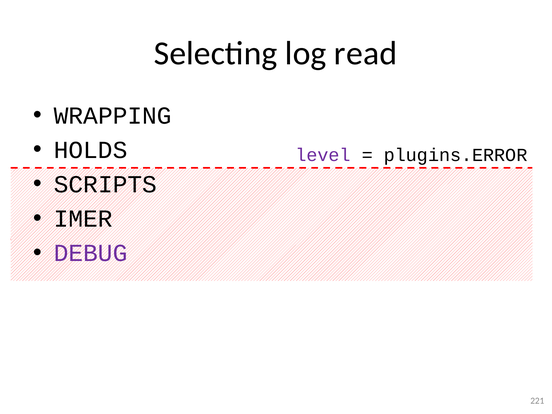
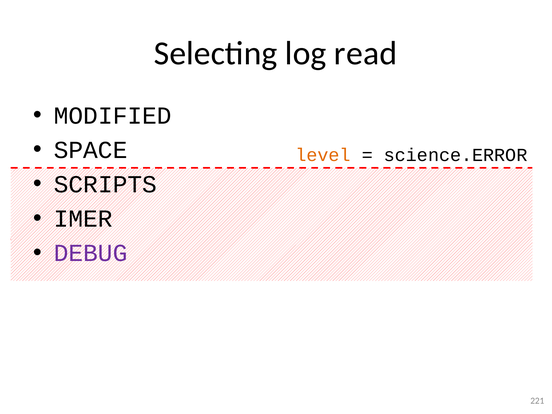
WRAPPING: WRAPPING -> MODIFIED
HOLDS: HOLDS -> SPACE
level at (323, 155) colour: purple -> orange
plugins.ERROR: plugins.ERROR -> science.ERROR
